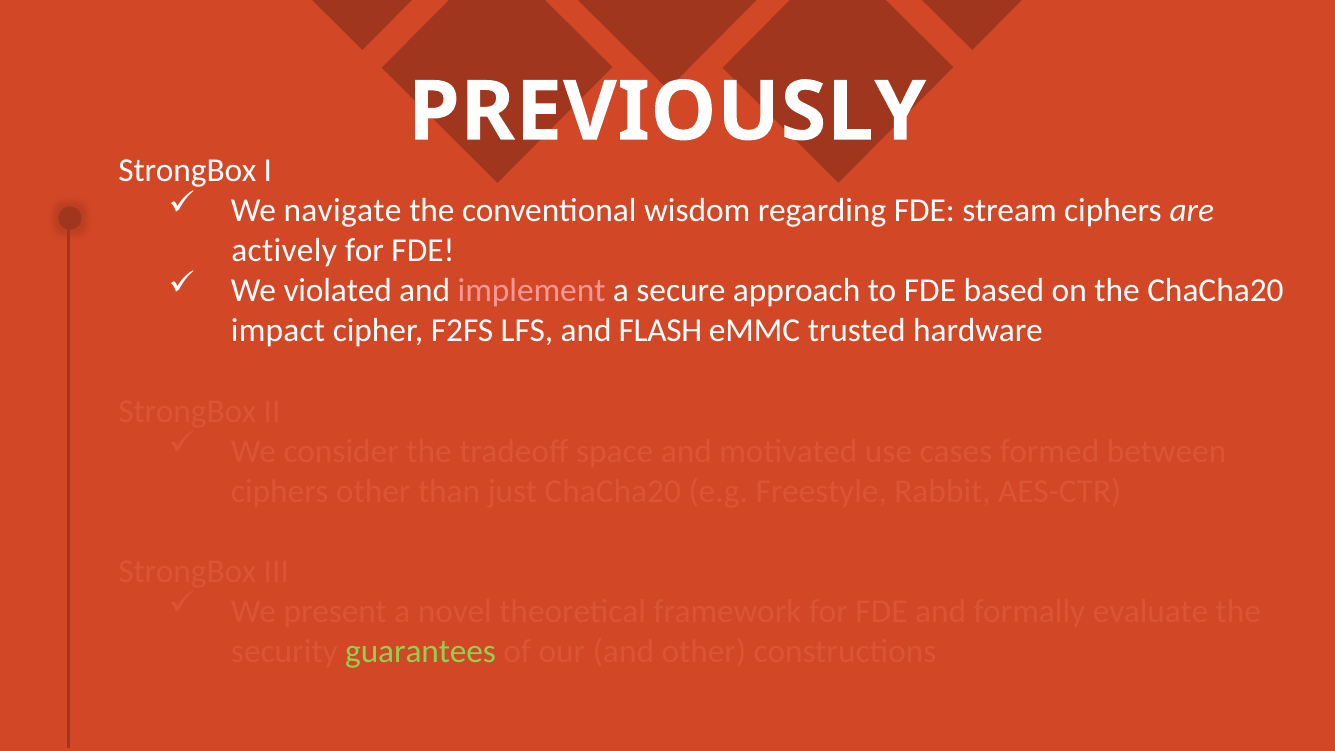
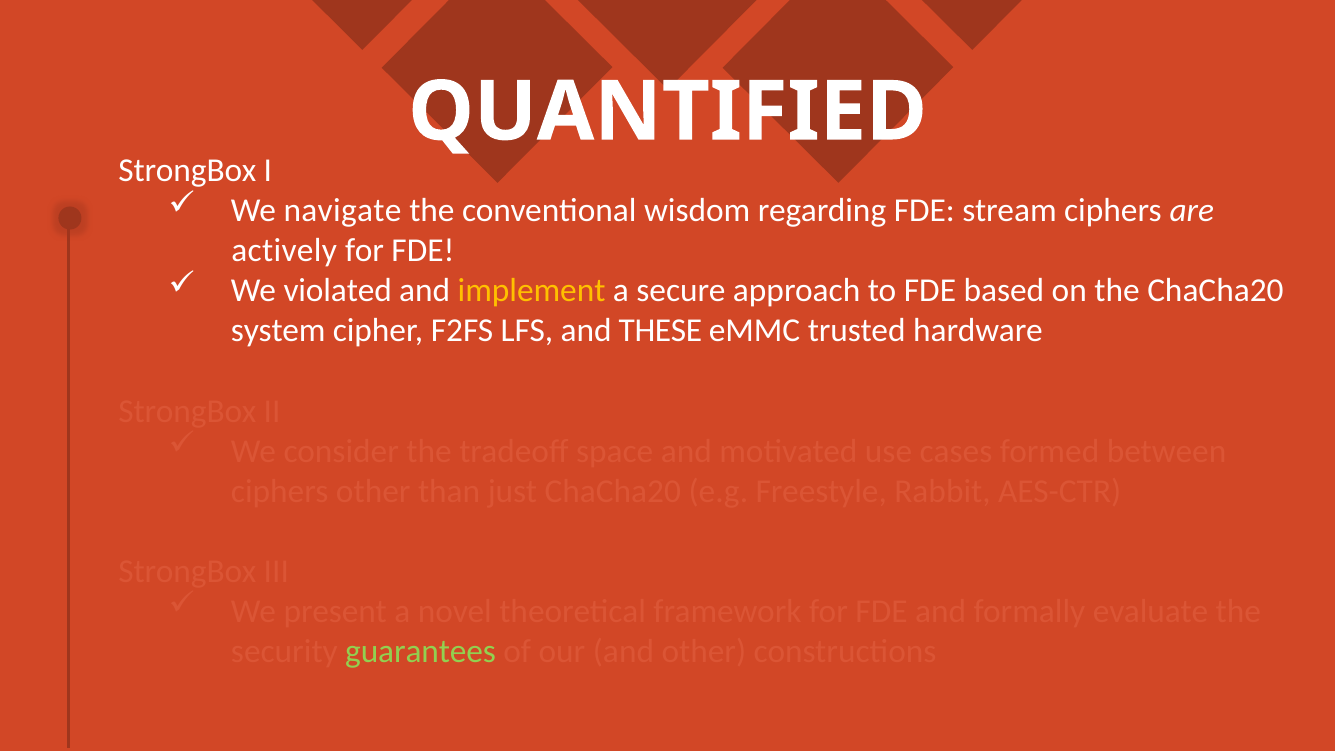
PREVIOUSLY: PREVIOUSLY -> QUANTIFIED
implement colour: pink -> yellow
impact: impact -> system
FLASH: FLASH -> THESE
